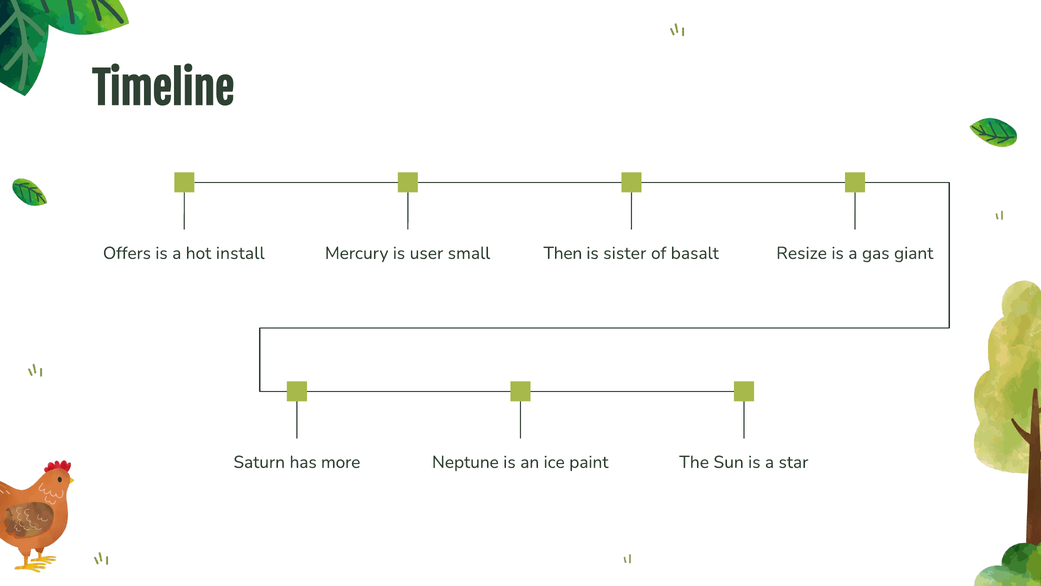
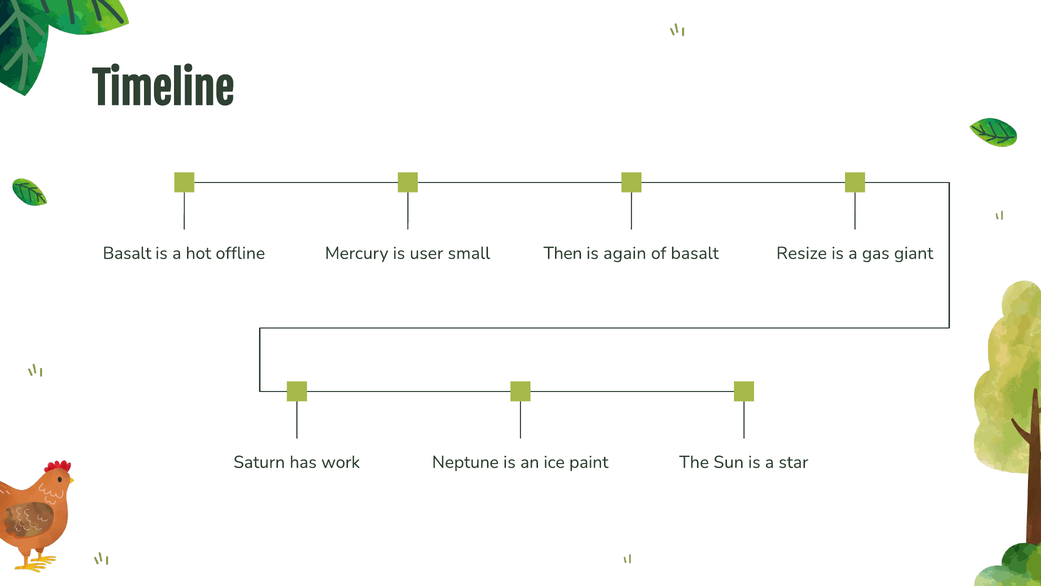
Offers at (127, 253): Offers -> Basalt
install: install -> offline
sister: sister -> again
more: more -> work
